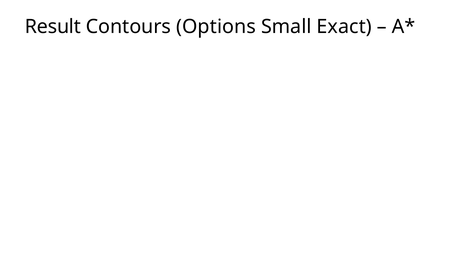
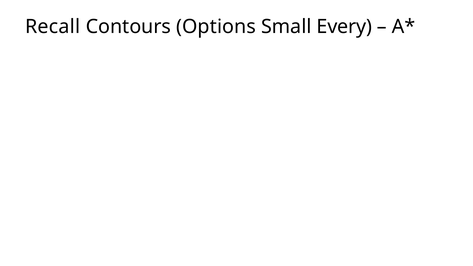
Result: Result -> Recall
Exact: Exact -> Every
